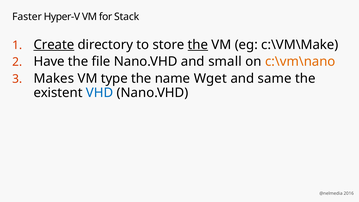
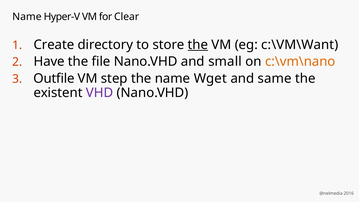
Faster at (27, 17): Faster -> Name
Stack: Stack -> Clear
Create underline: present -> none
c:\VM\Make: c:\VM\Make -> c:\VM\Want
Makes: Makes -> Outfile
type: type -> step
VHD colour: blue -> purple
